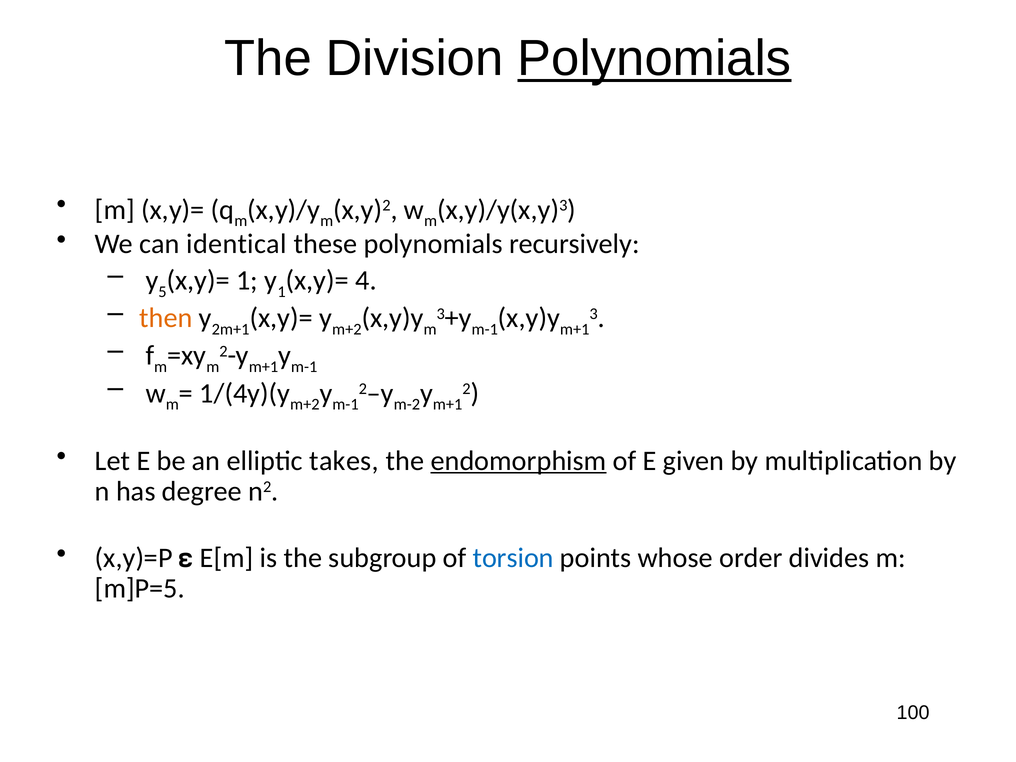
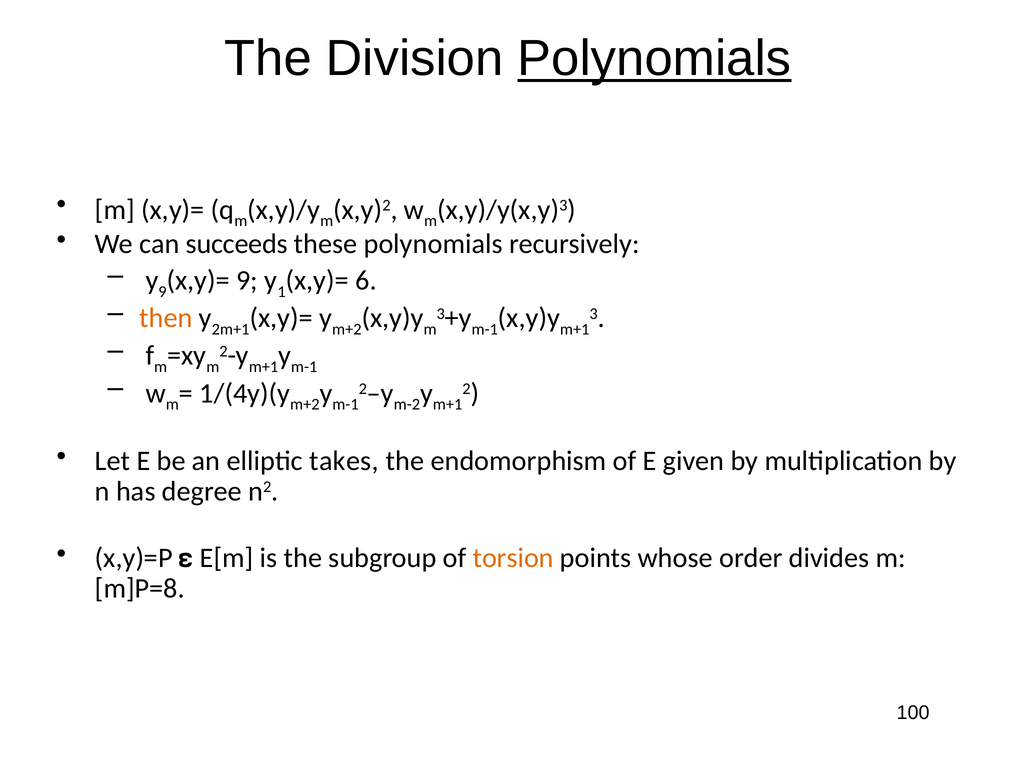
identical: identical -> succeeds
5 at (162, 292): 5 -> 9
x,y)= 1: 1 -> 9
4: 4 -> 6
endomorphism underline: present -> none
torsion colour: blue -> orange
m]P=5: m]P=5 -> m]P=8
